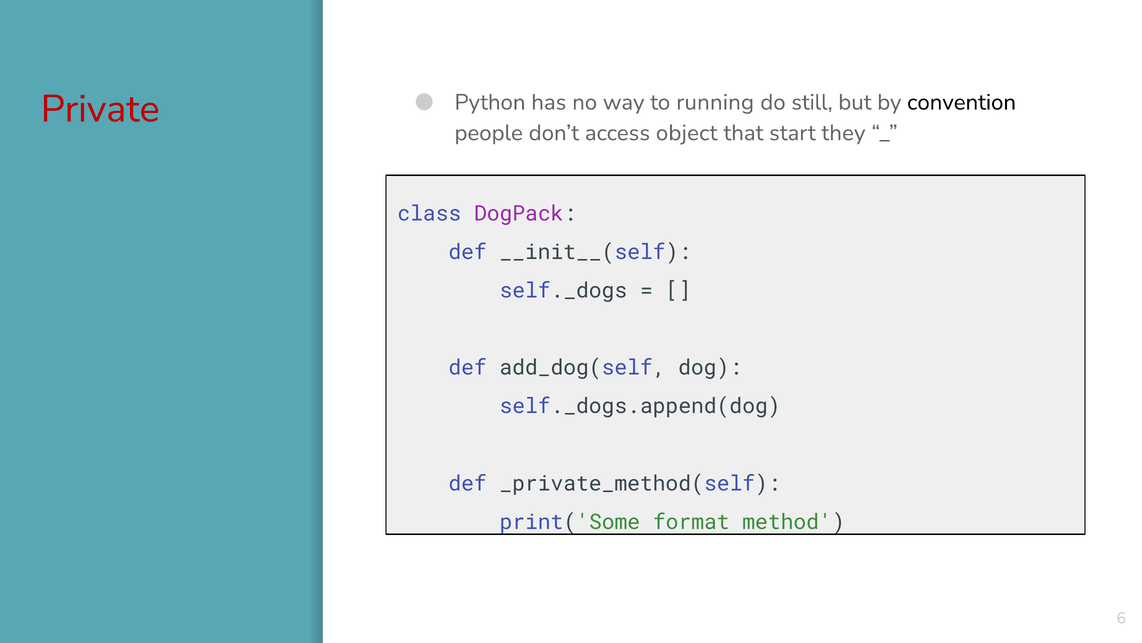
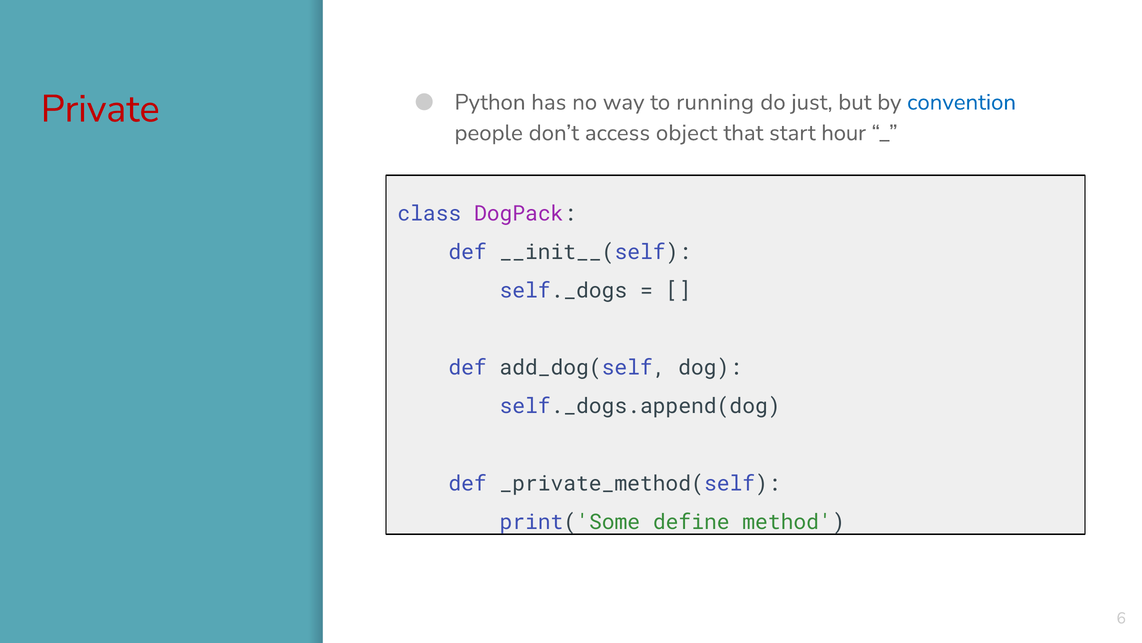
still: still -> just
convention colour: black -> blue
they: they -> hour
format: format -> define
